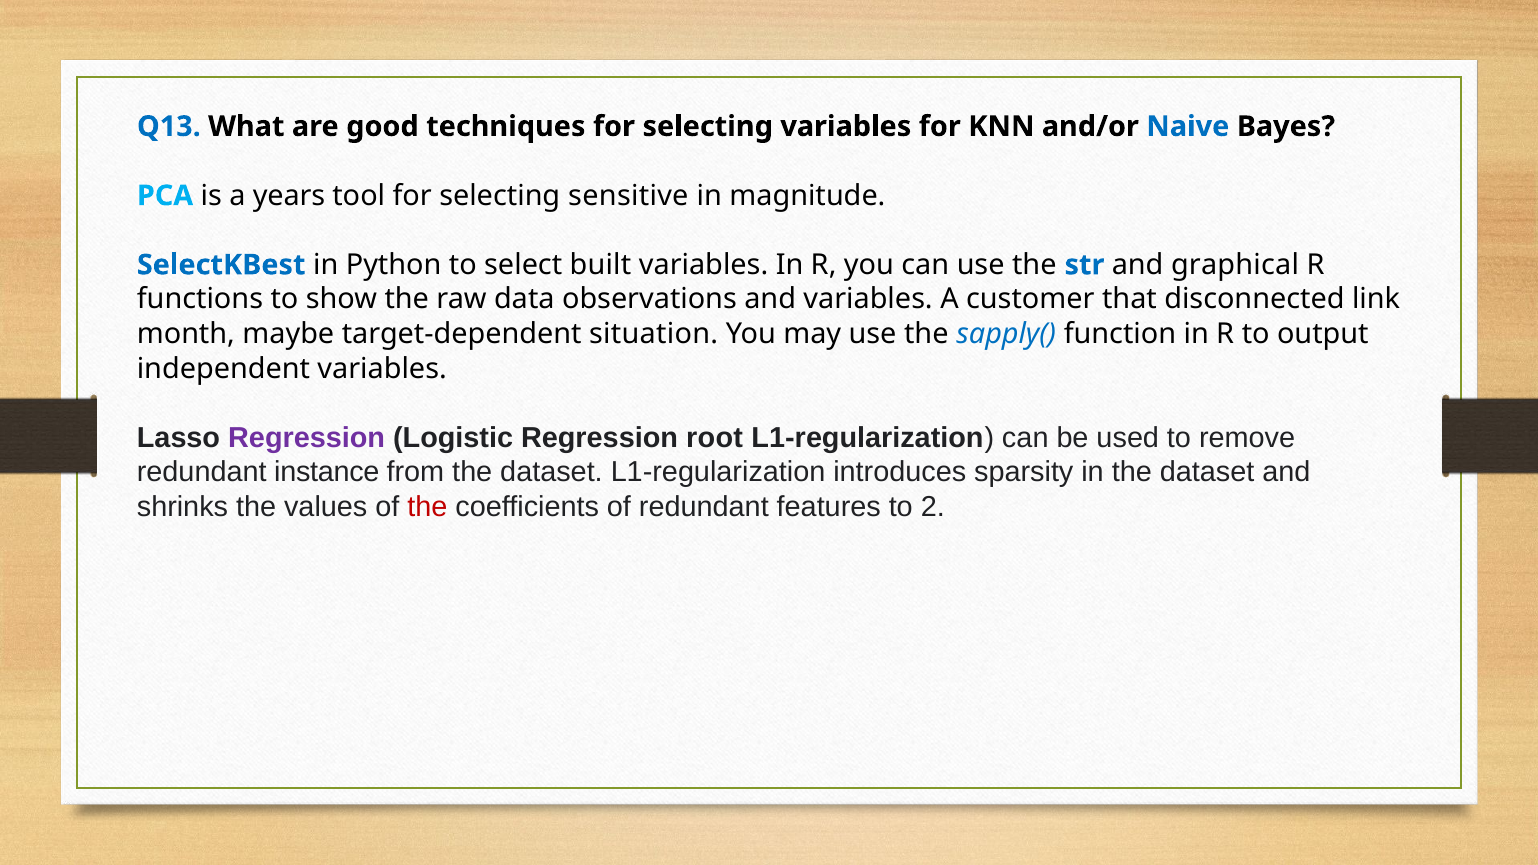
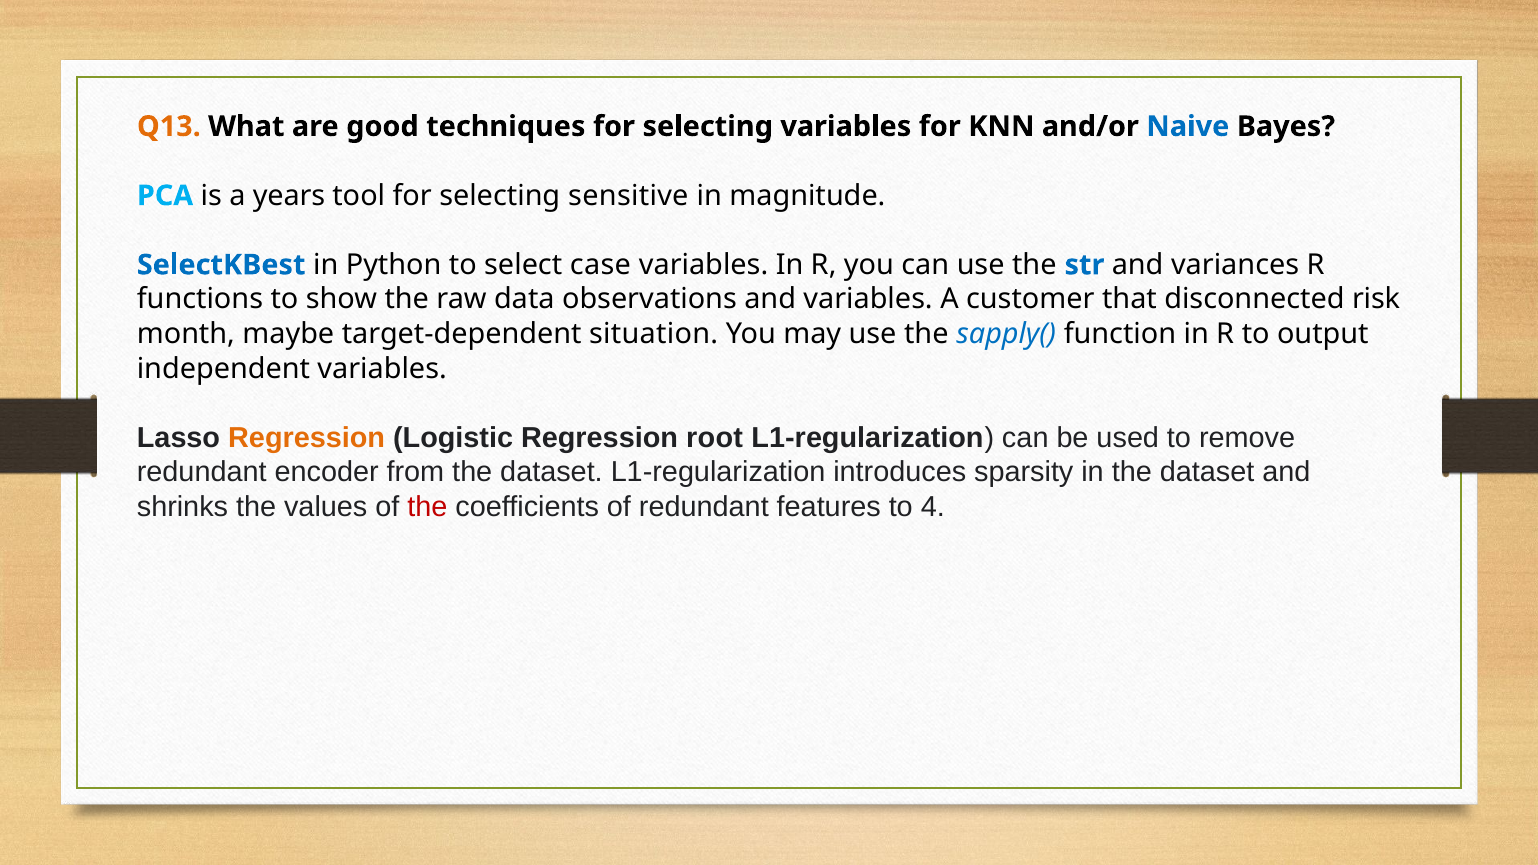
Q13 colour: blue -> orange
built: built -> case
graphical: graphical -> variances
link: link -> risk
Regression at (307, 438) colour: purple -> orange
instance: instance -> encoder
2: 2 -> 4
